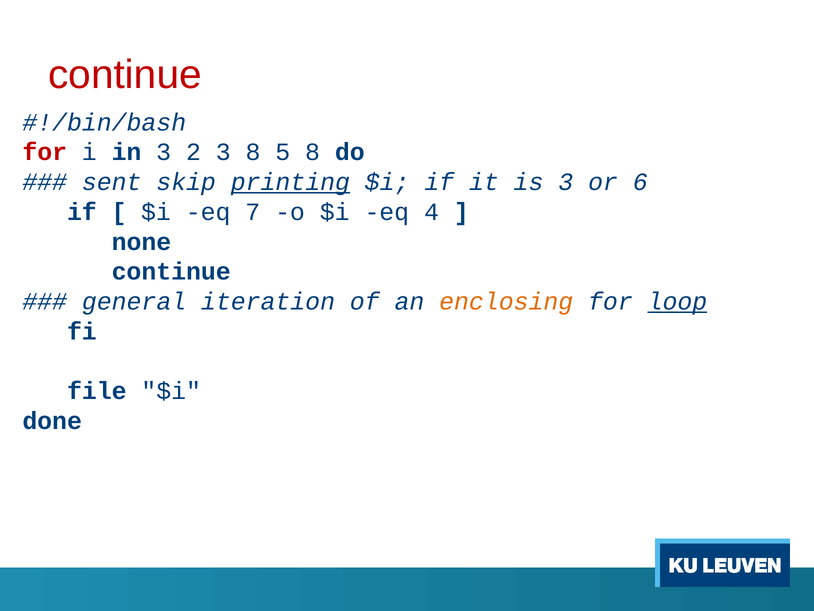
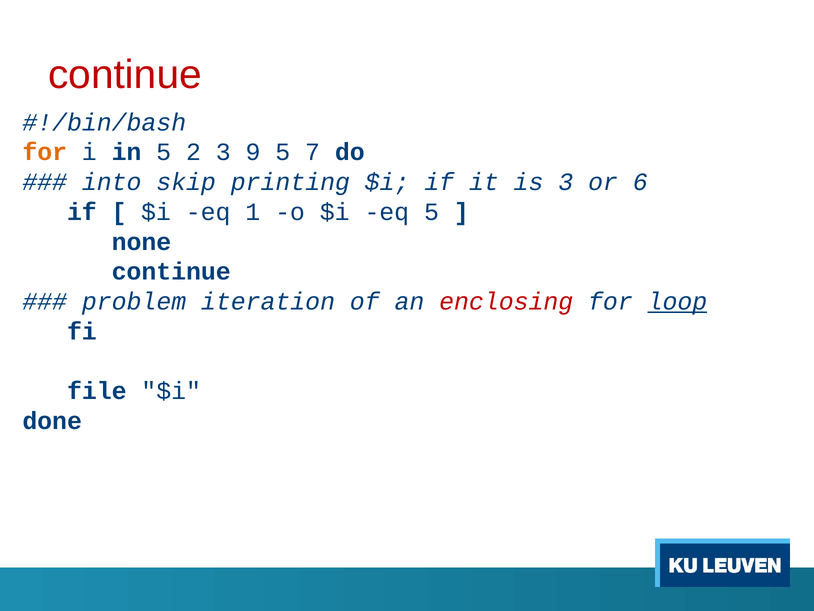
for at (45, 152) colour: red -> orange
in 3: 3 -> 5
3 8: 8 -> 9
5 8: 8 -> 7
sent: sent -> into
printing underline: present -> none
7: 7 -> 1
eq 4: 4 -> 5
general: general -> problem
enclosing colour: orange -> red
